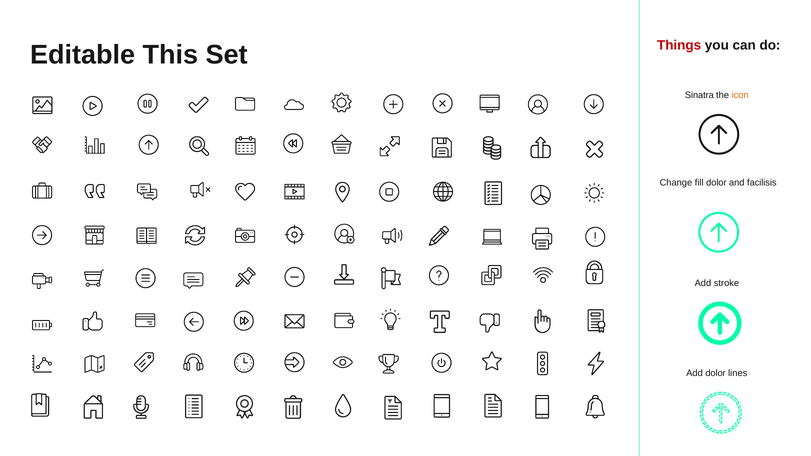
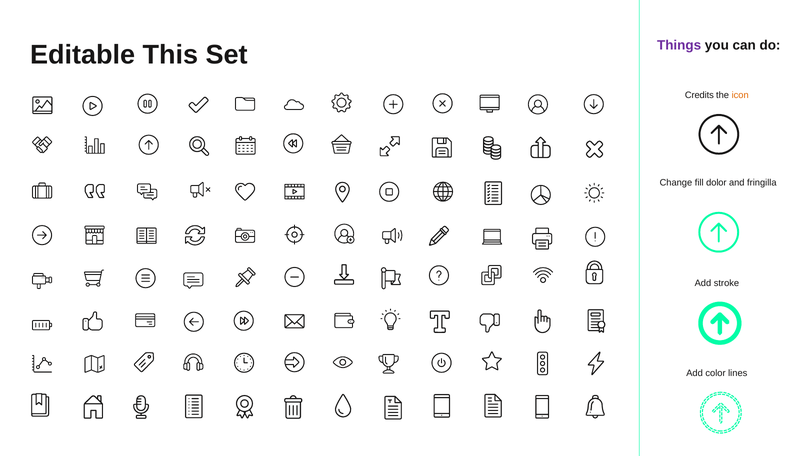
Things colour: red -> purple
Sinatra: Sinatra -> Credits
facilisis: facilisis -> fringilla
Add dolor: dolor -> color
